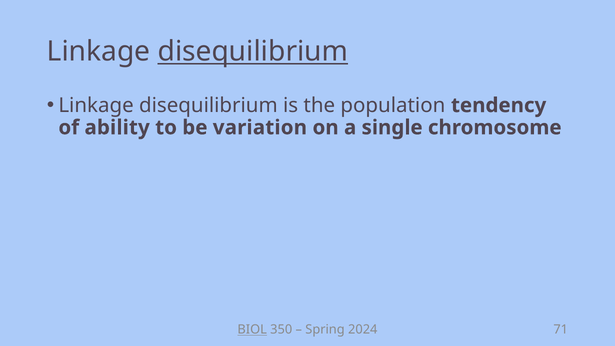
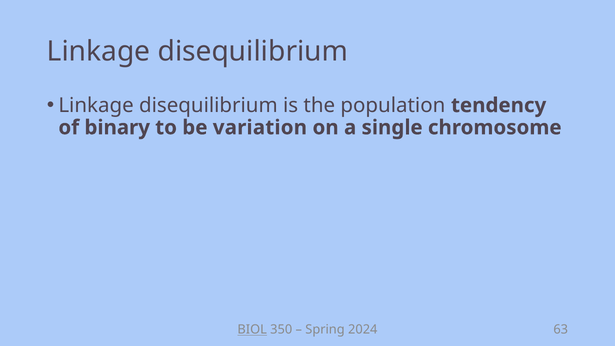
disequilibrium at (253, 52) underline: present -> none
ability: ability -> binary
71: 71 -> 63
